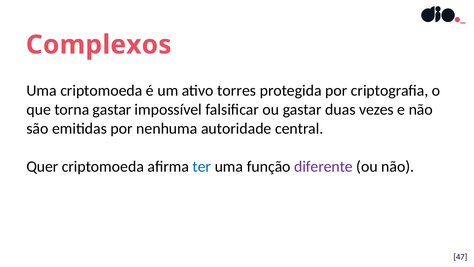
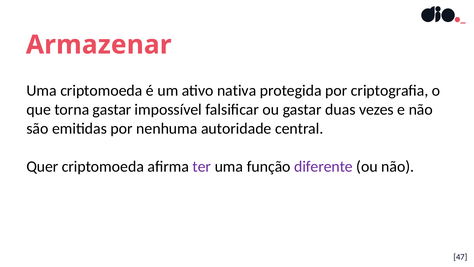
Complexos: Complexos -> Armazenar
torres: torres -> nativa
ter colour: blue -> purple
